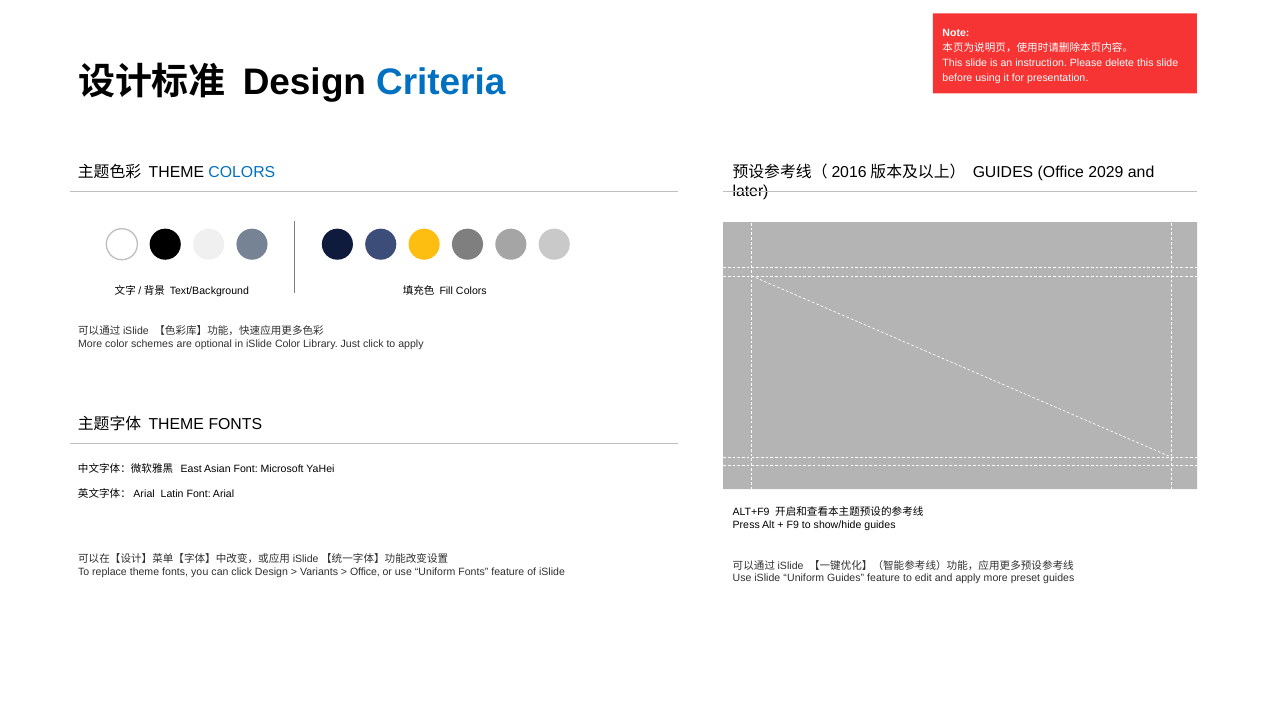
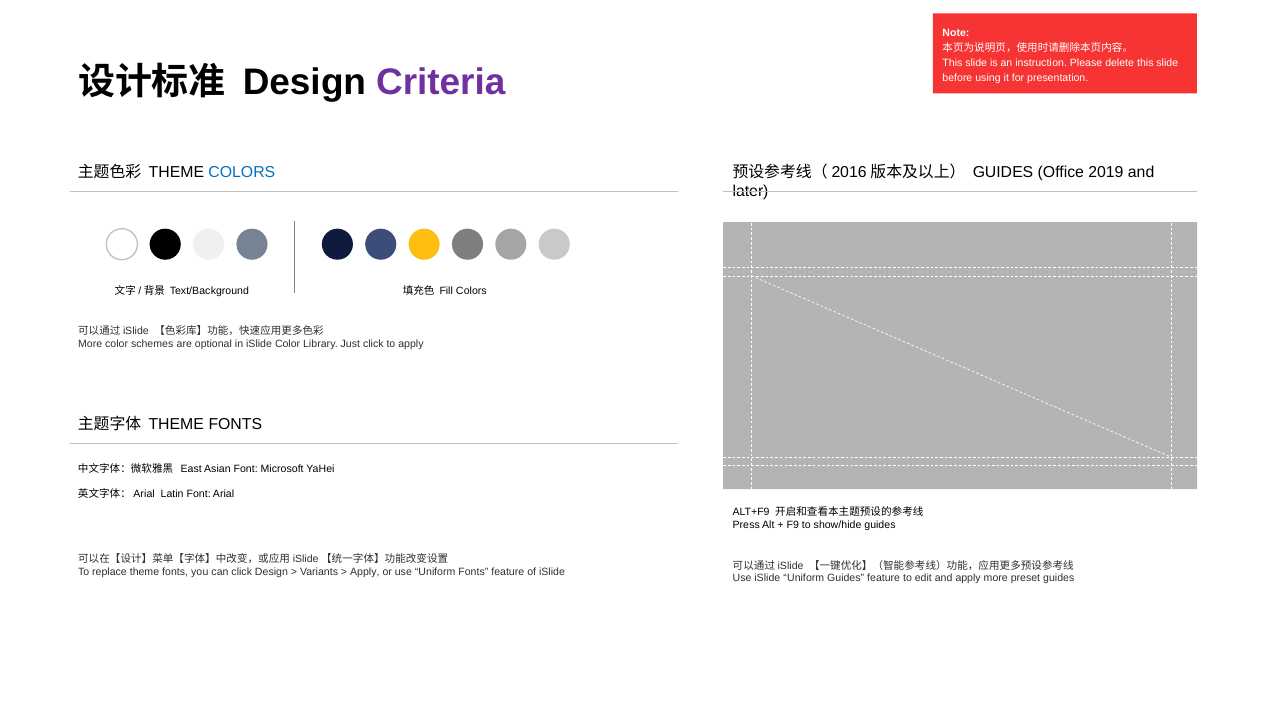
Criteria colour: blue -> purple
2029: 2029 -> 2019
Office at (365, 573): Office -> Apply
